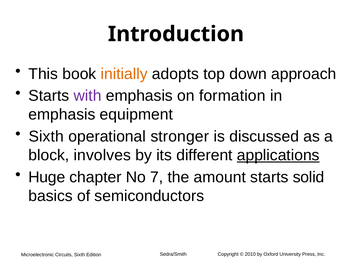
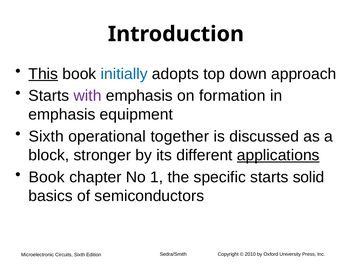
This underline: none -> present
initially colour: orange -> blue
stronger: stronger -> together
involves: involves -> stronger
Huge at (47, 177): Huge -> Book
7: 7 -> 1
amount: amount -> specific
